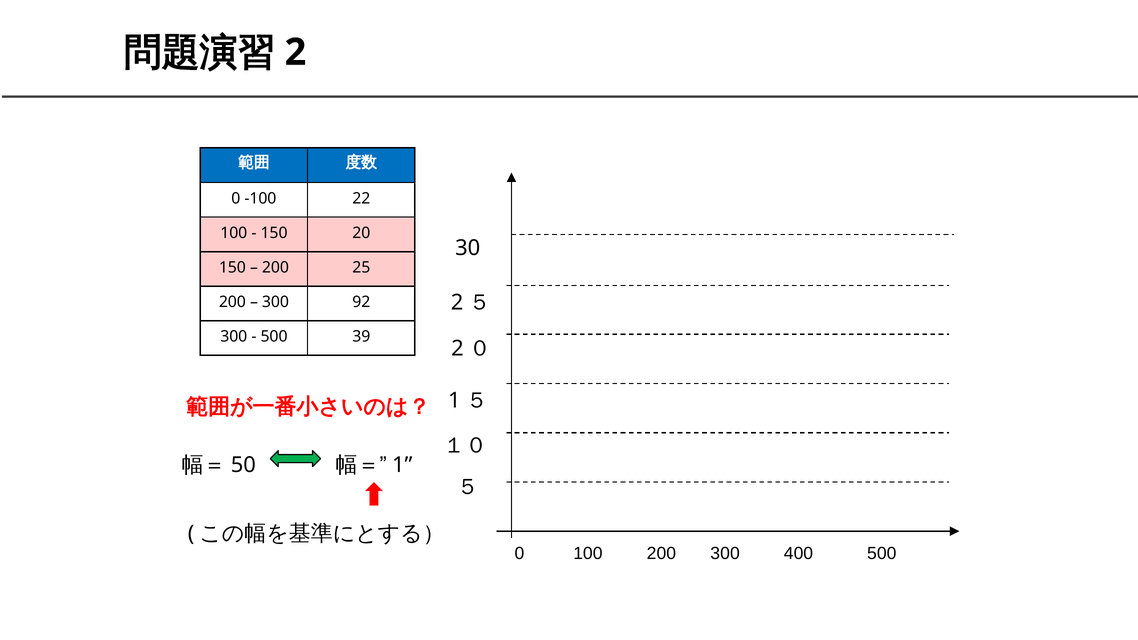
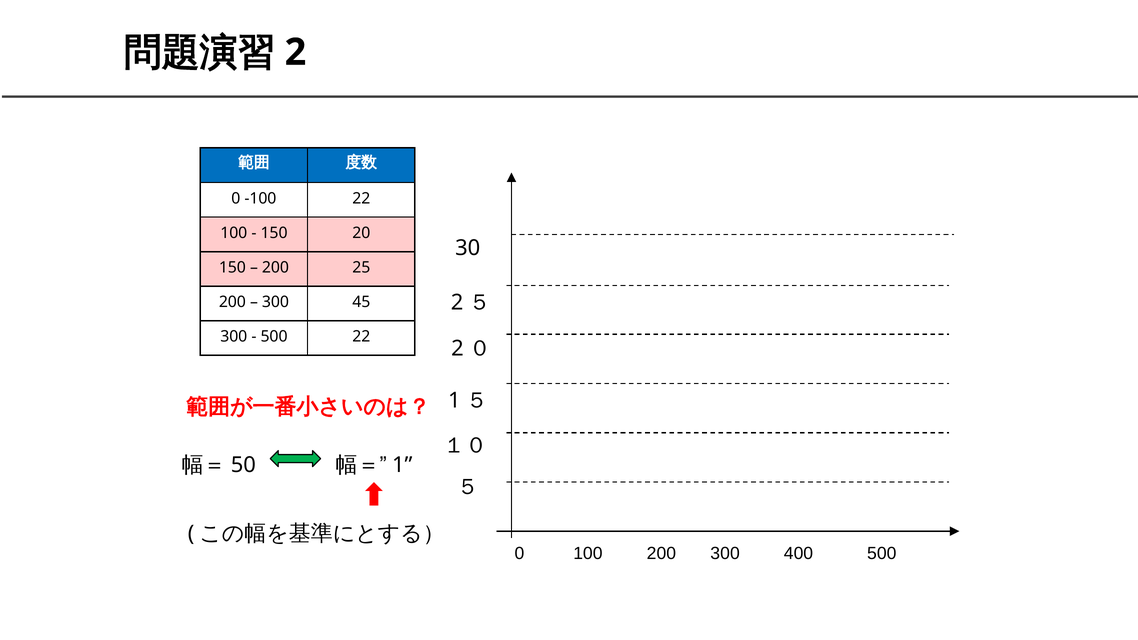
92: 92 -> 45
500 39: 39 -> 22
